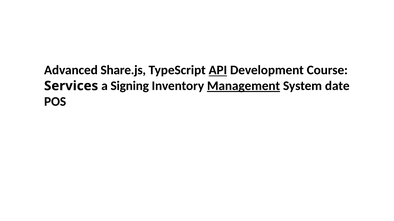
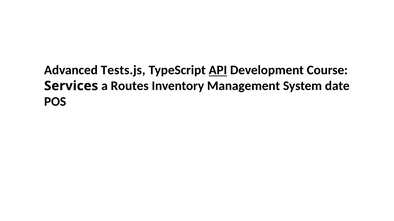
Share.js: Share.js -> Tests.js
Signing: Signing -> Routes
Management underline: present -> none
